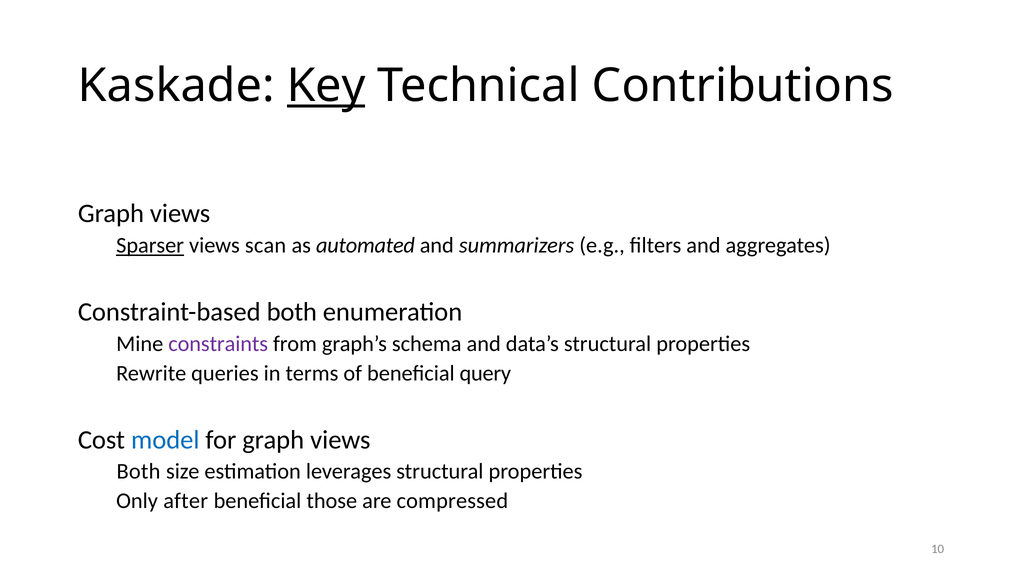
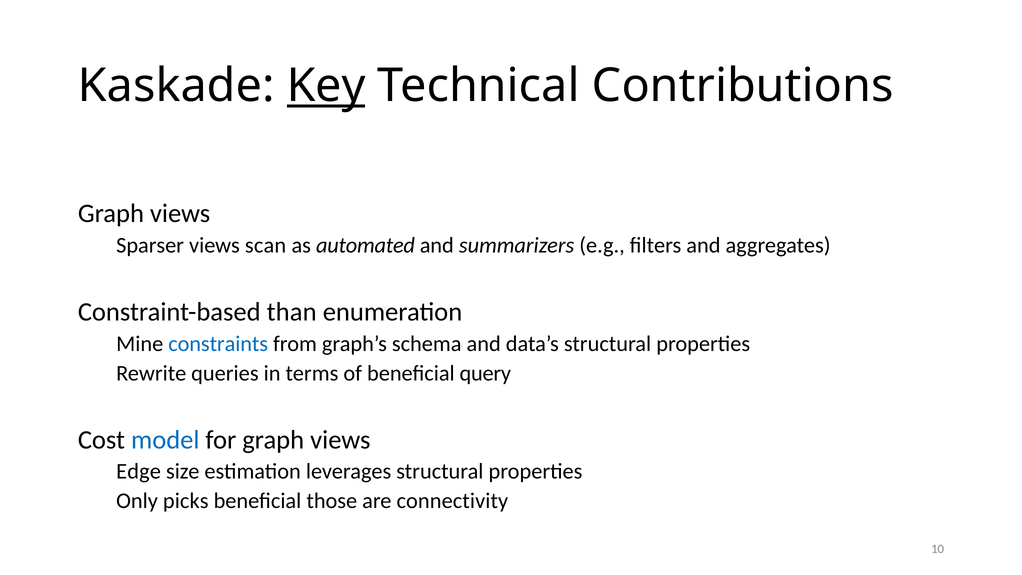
Sparser underline: present -> none
Constraint-based both: both -> than
constraints colour: purple -> blue
Both at (139, 471): Both -> Edge
after: after -> picks
compressed: compressed -> connectivity
